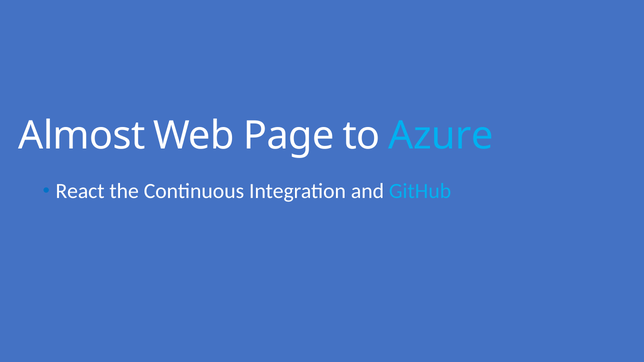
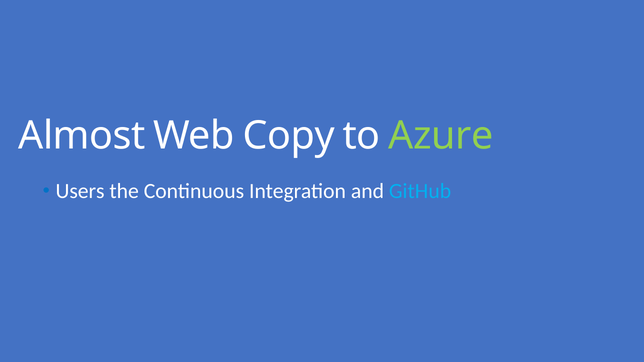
Page: Page -> Copy
Azure colour: light blue -> light green
React: React -> Users
